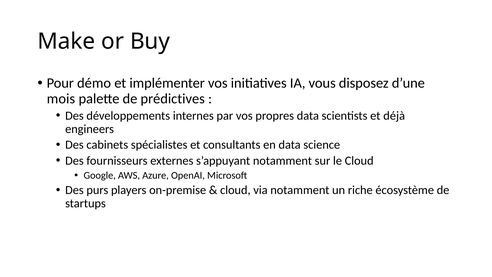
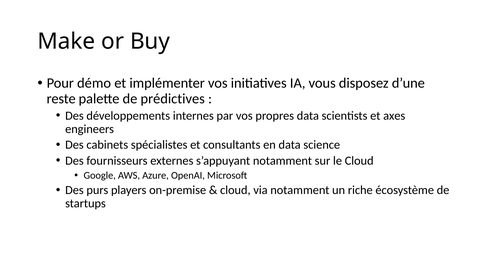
mois: mois -> reste
déjà: déjà -> axes
